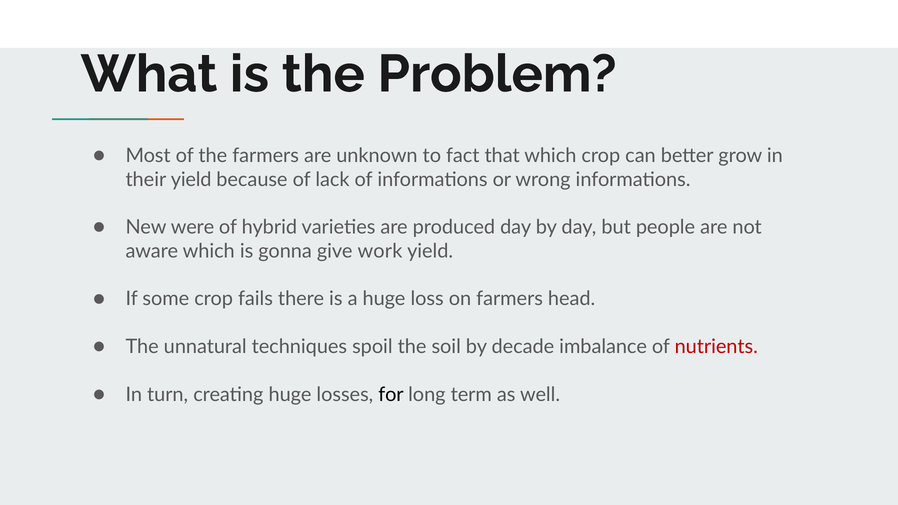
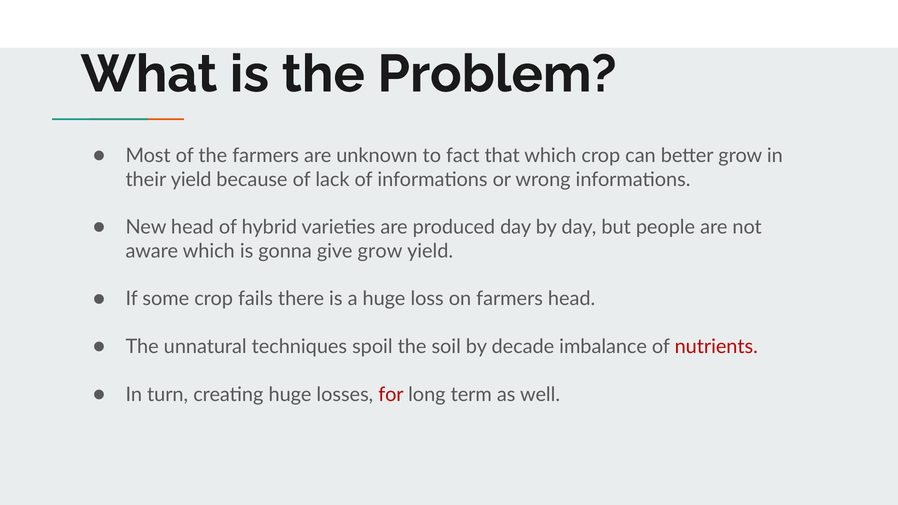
New were: were -> head
give work: work -> grow
for colour: black -> red
